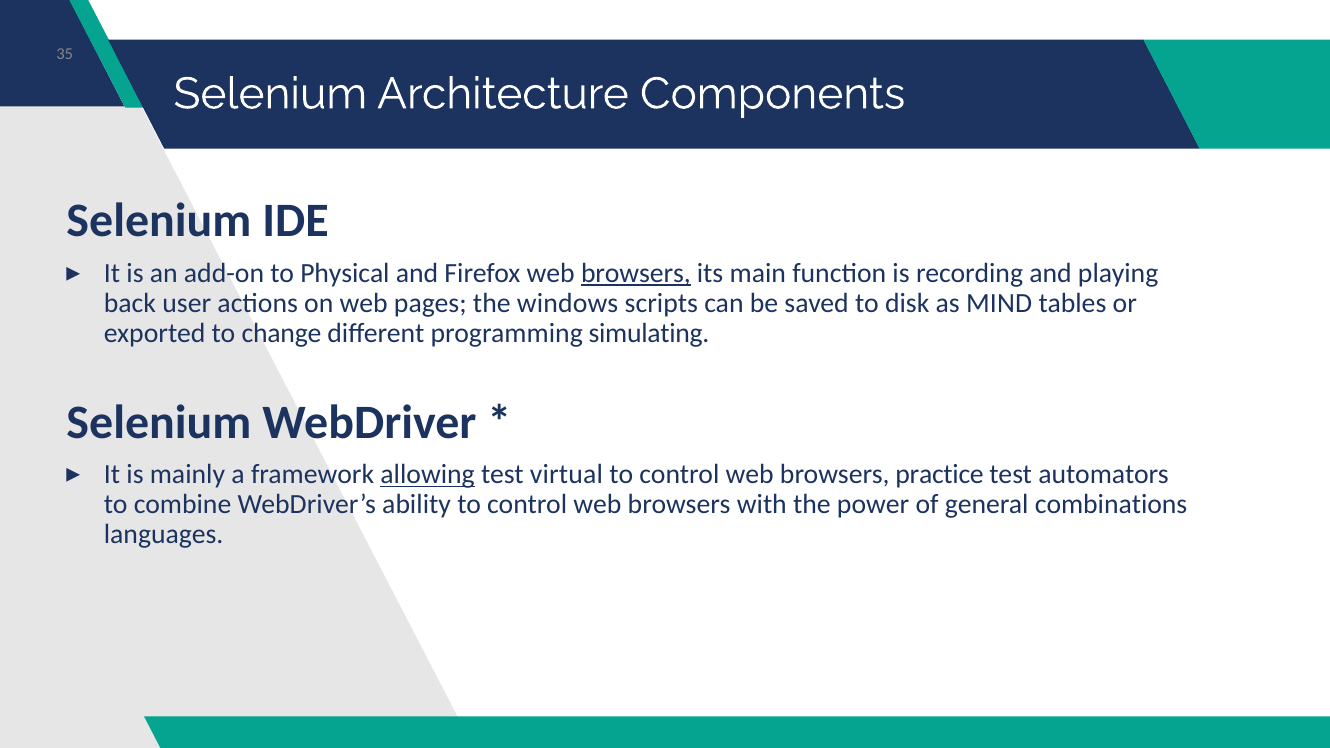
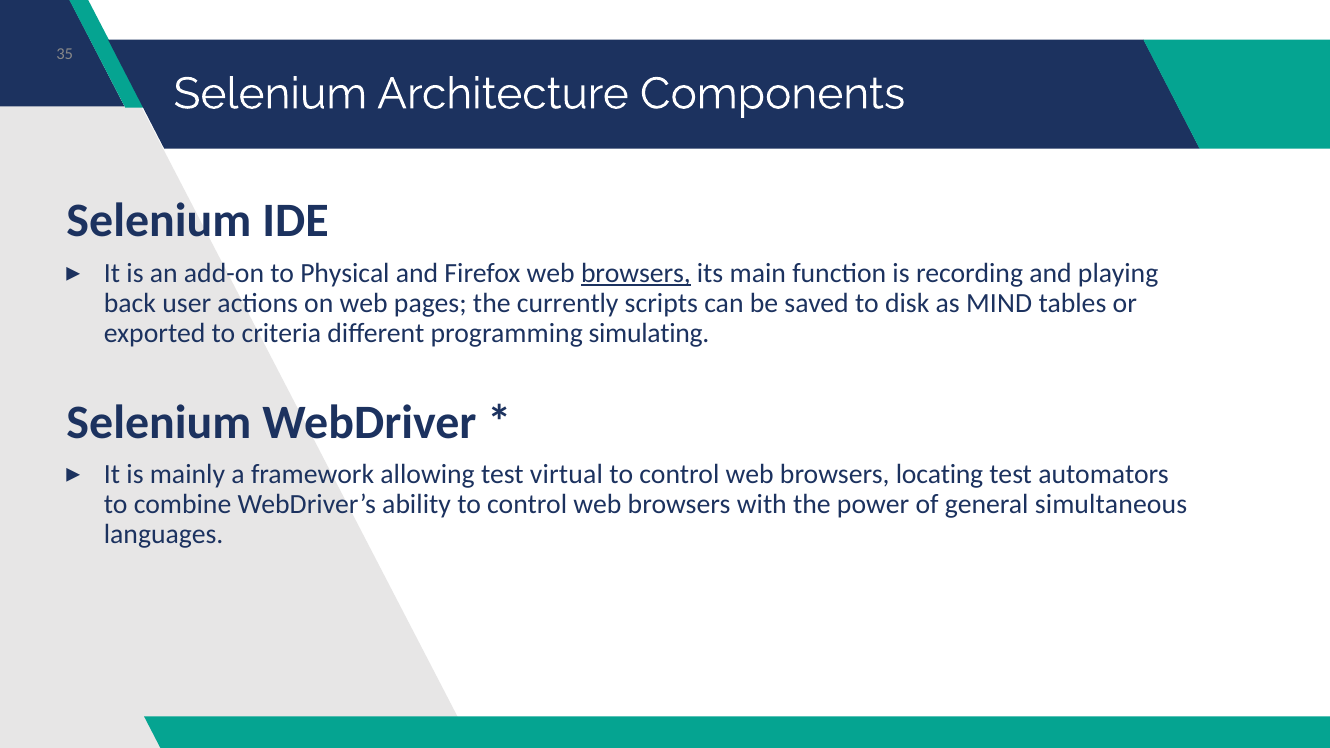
windows: windows -> currently
change: change -> criteria
allowing underline: present -> none
practice: practice -> locating
combinations: combinations -> simultaneous
